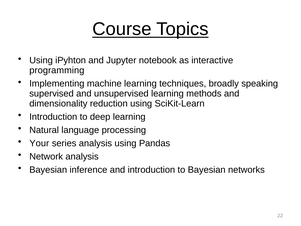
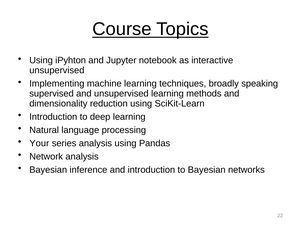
programming at (57, 70): programming -> unsupervised
